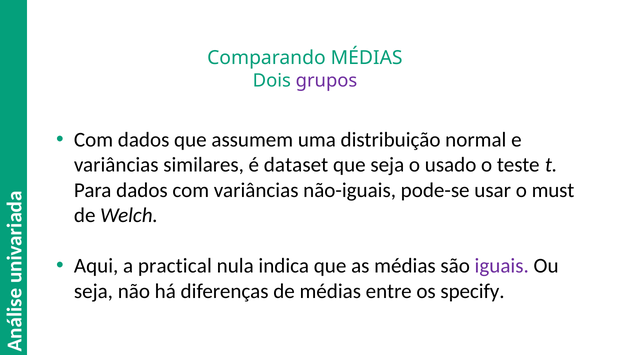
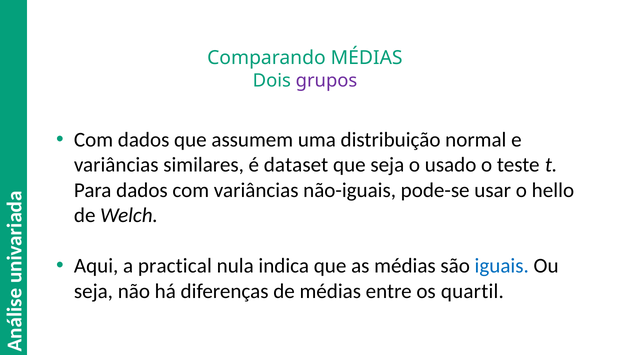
must: must -> hello
iguais colour: purple -> blue
specify: specify -> quartil
